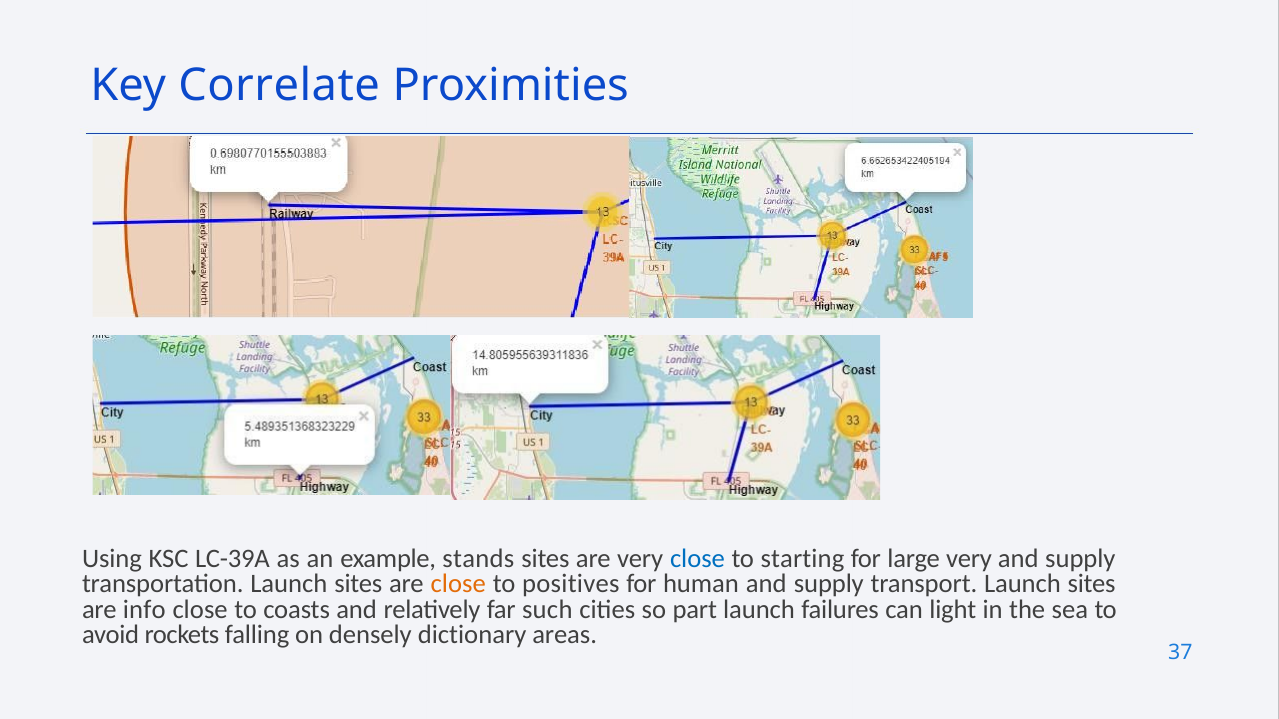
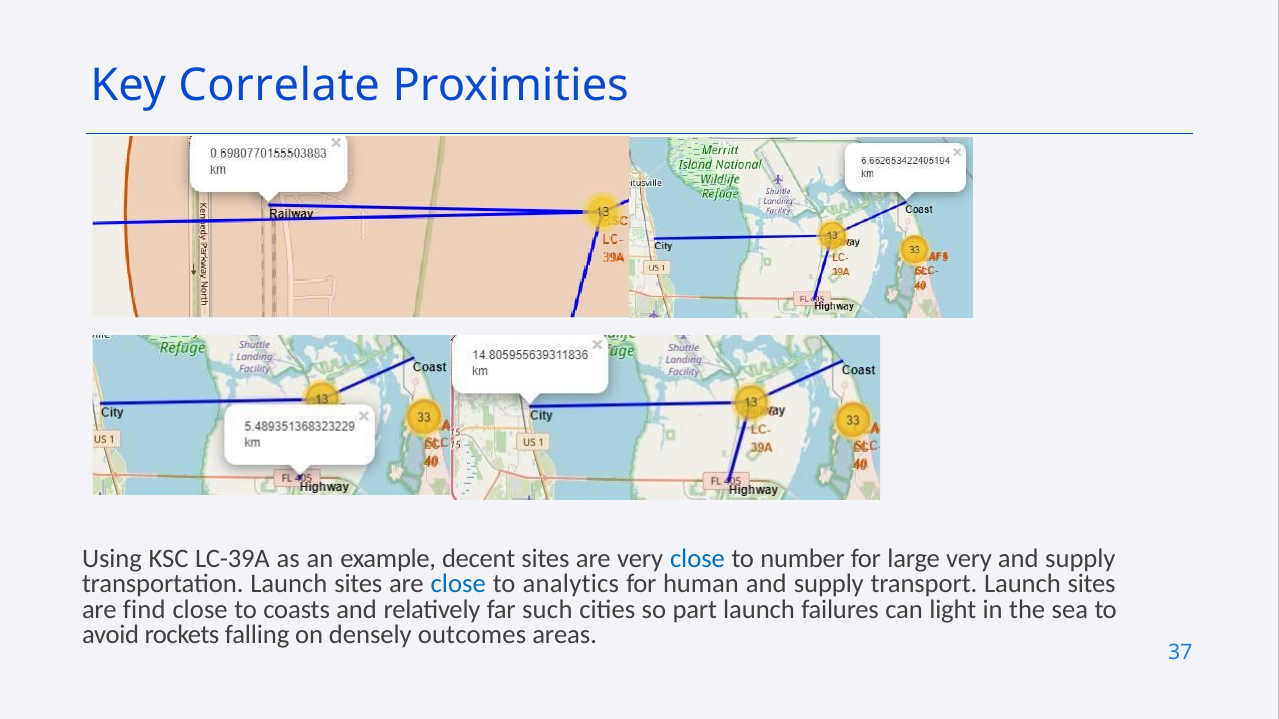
stands: stands -> decent
starting: starting -> number
close at (458, 584) colour: orange -> blue
positives: positives -> analytics
info: info -> find
dictionary: dictionary -> outcomes
